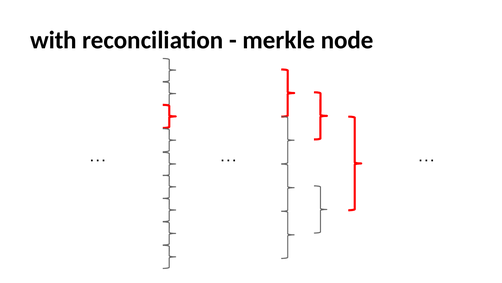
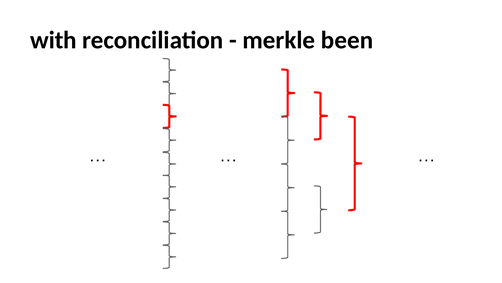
node: node -> been
